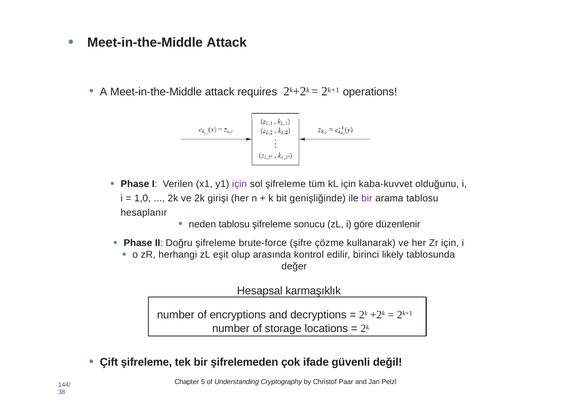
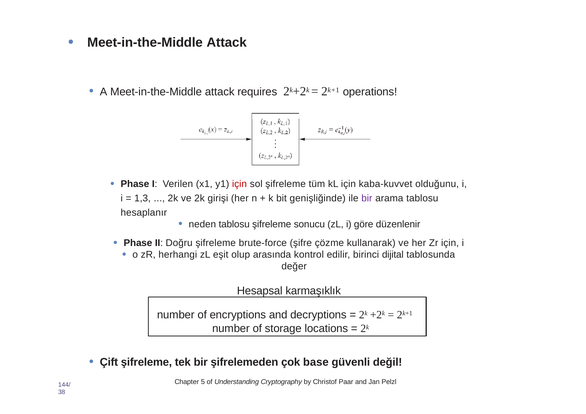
için at (239, 184) colour: purple -> red
1,0: 1,0 -> 1,3
likely: likely -> dijital
ifade: ifade -> base
